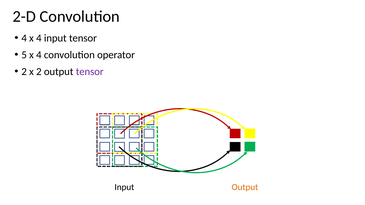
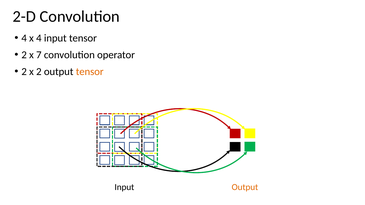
5 at (24, 55): 5 -> 2
4 at (39, 55): 4 -> 7
tensor at (90, 72) colour: purple -> orange
